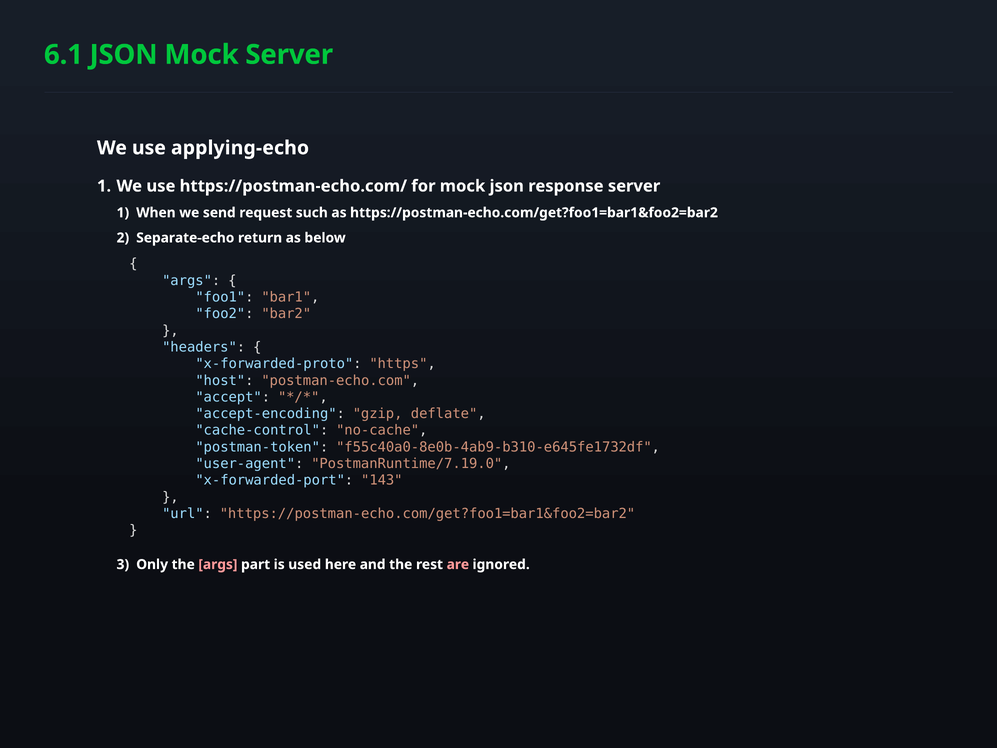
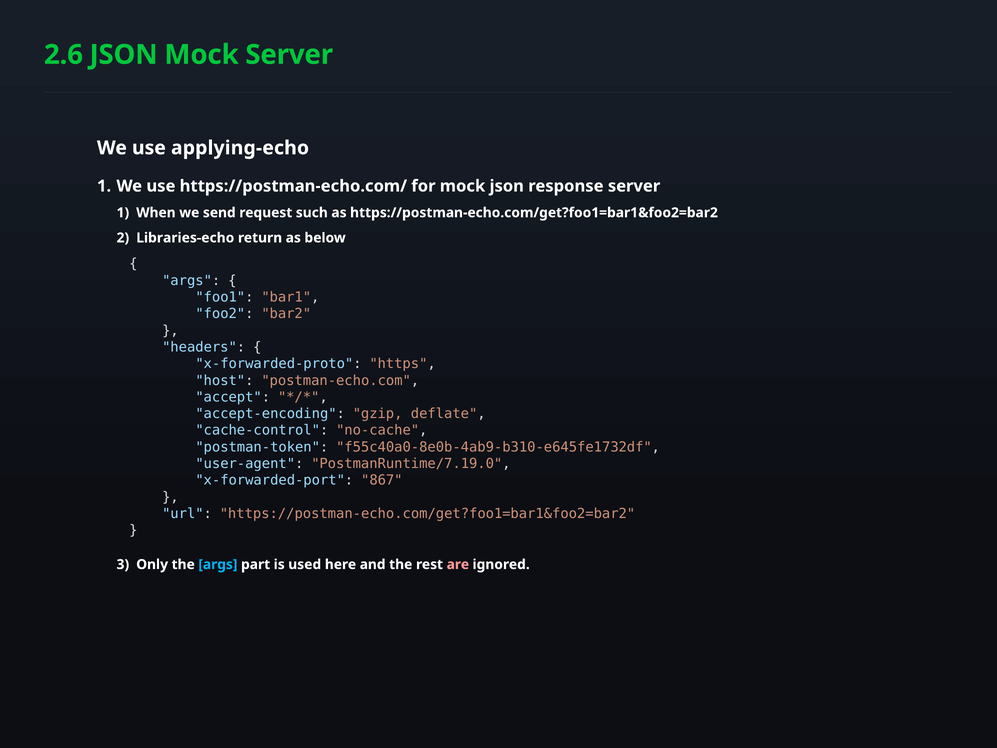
6.1: 6.1 -> 2.6
Separate-echo: Separate-echo -> Libraries-echo
143: 143 -> 867
args at (218, 564) colour: pink -> light blue
